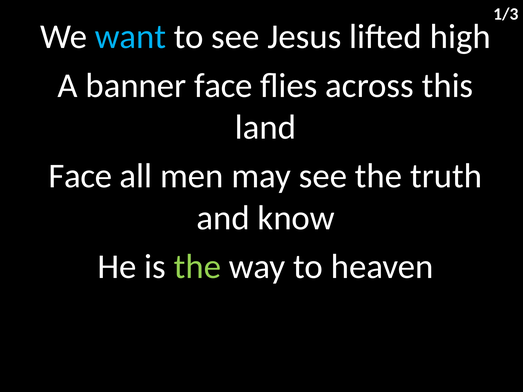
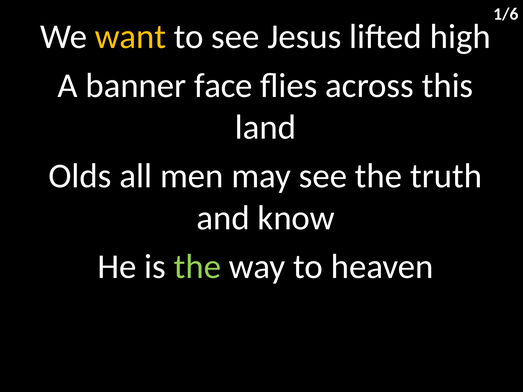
1/3: 1/3 -> 1/6
want colour: light blue -> yellow
Face at (80, 176): Face -> Olds
